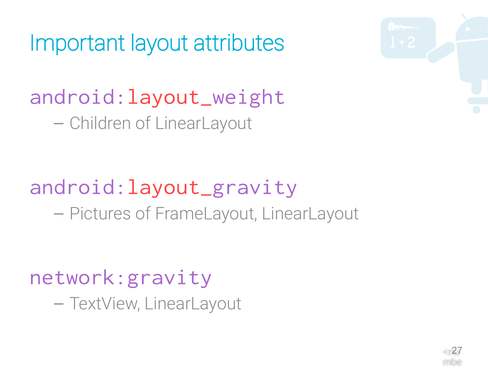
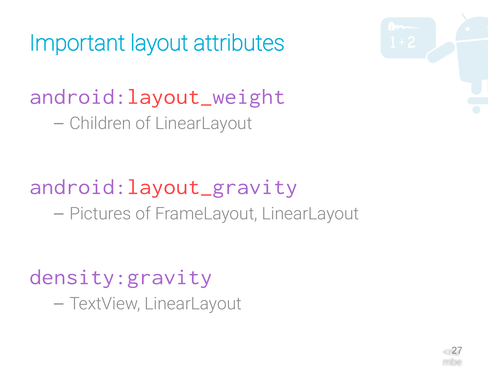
network:gravity: network:gravity -> density:gravity
